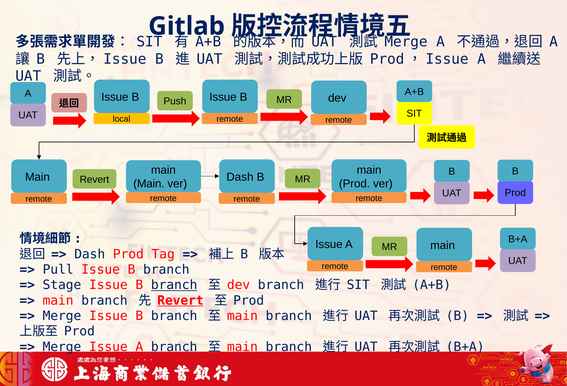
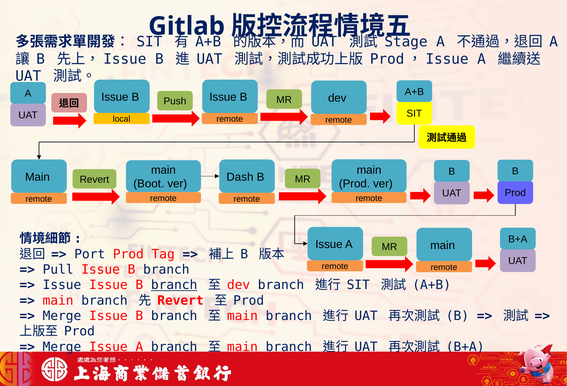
Merge at (406, 42): Merge -> Stage
Main at (149, 184): Main -> Boot
Dash at (90, 254): Dash -> Port
Stage at (62, 285): Stage -> Issue
Revert at (180, 300) underline: present -> none
